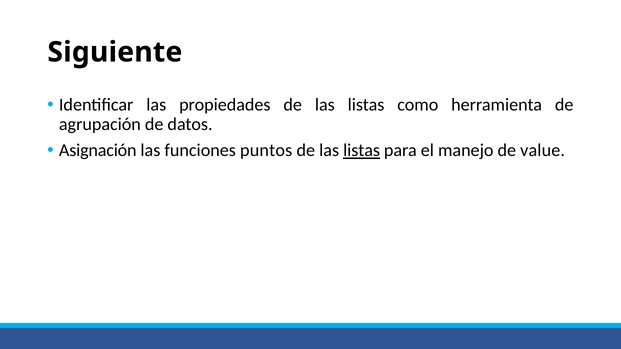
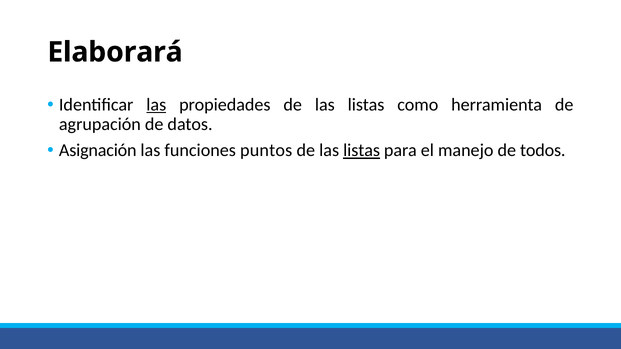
Siguiente: Siguiente -> Elaborará
las at (156, 105) underline: none -> present
value: value -> todos
